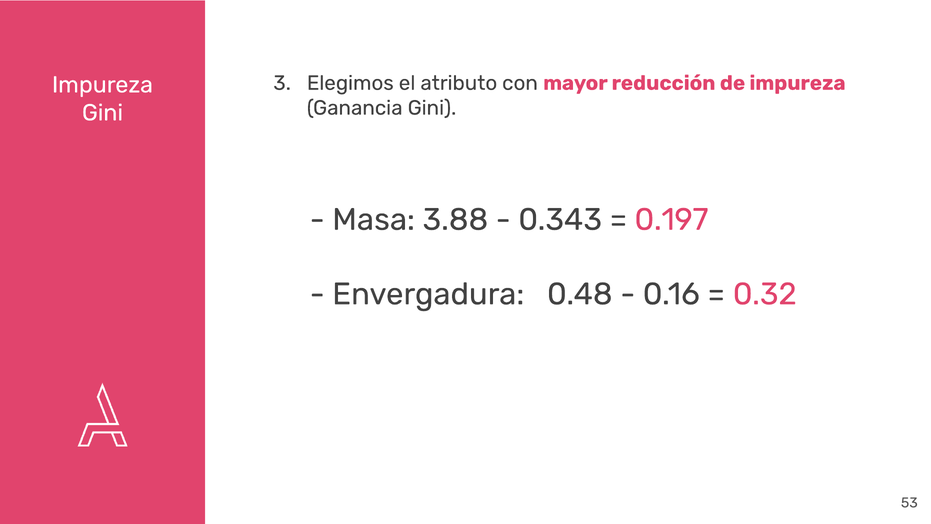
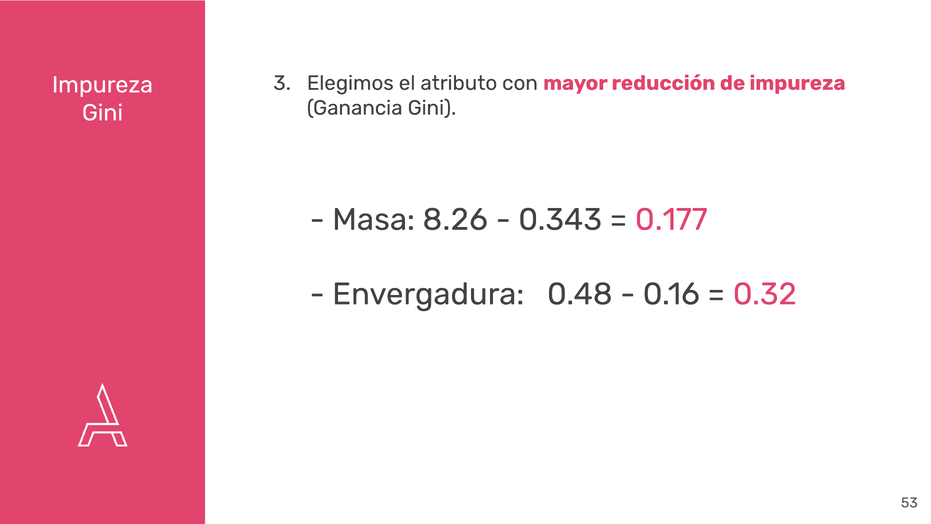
3.88: 3.88 -> 8.26
0.197: 0.197 -> 0.177
